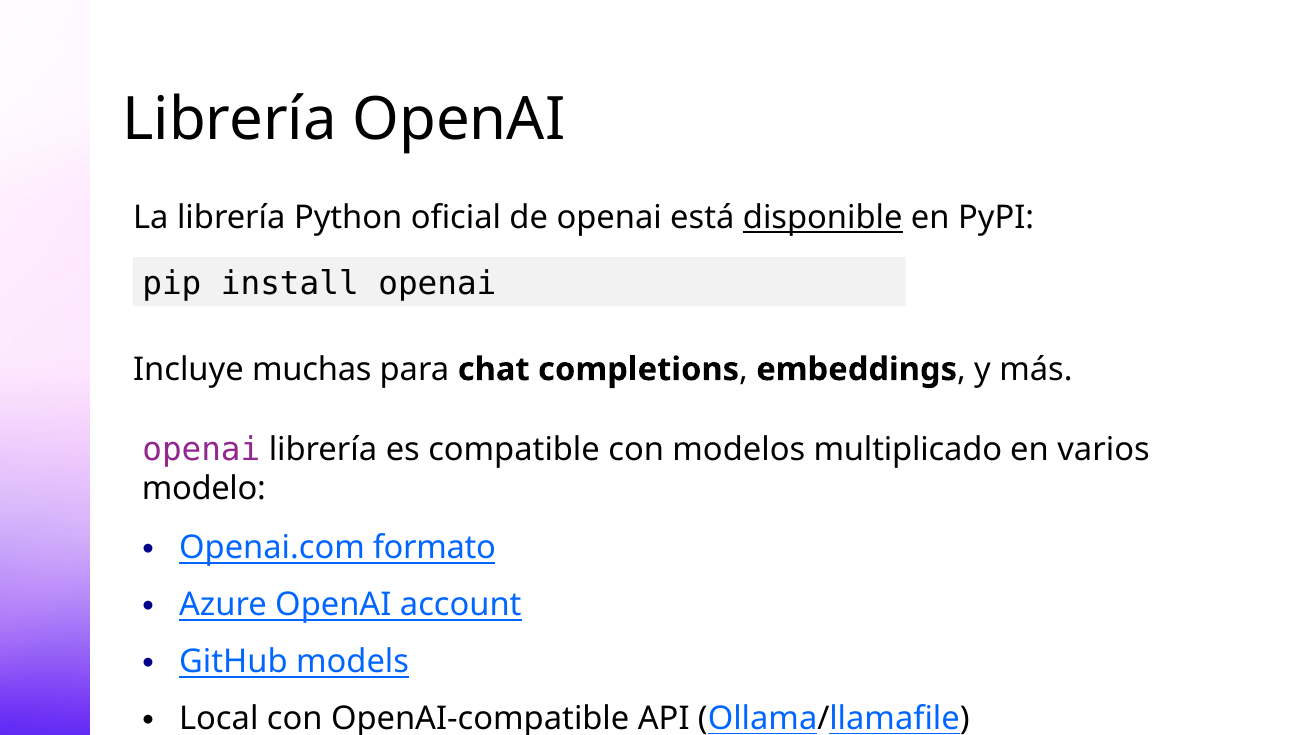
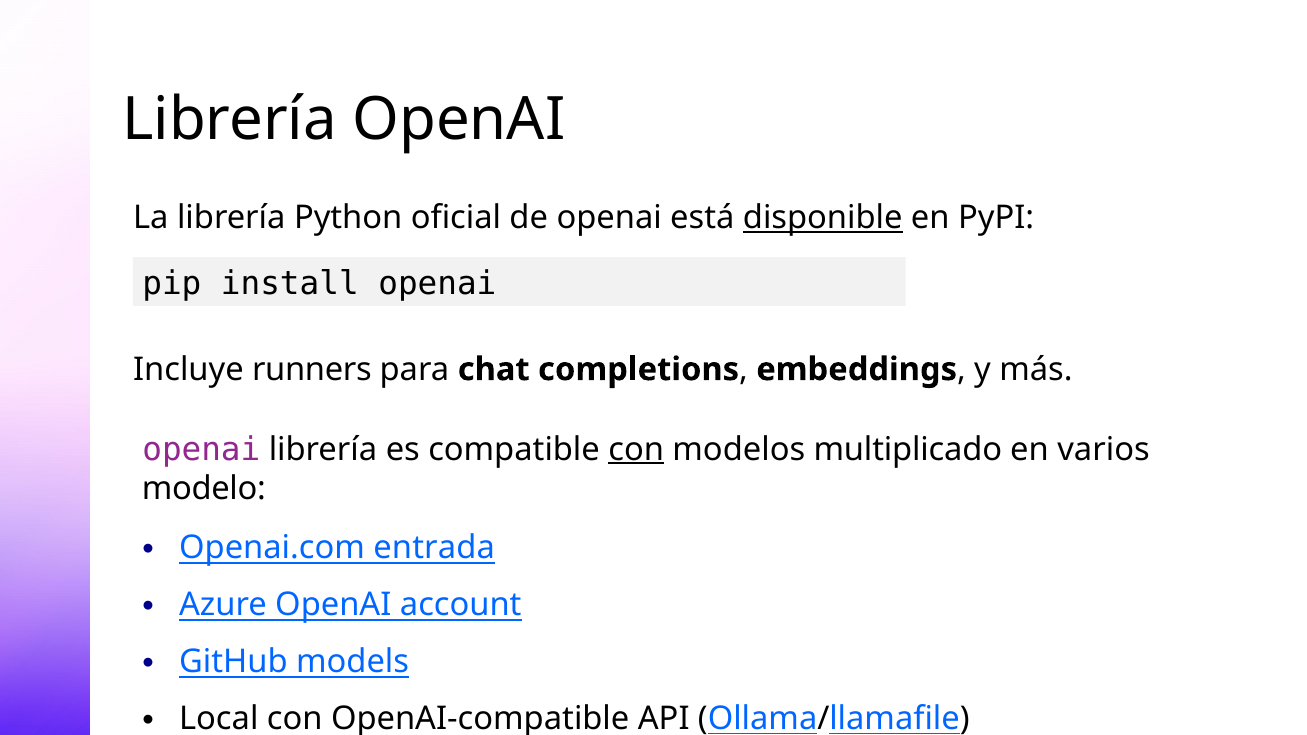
muchas: muchas -> runners
con at (636, 449) underline: none -> present
formato: formato -> entrada
